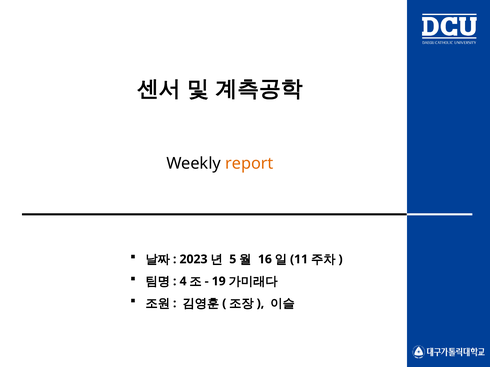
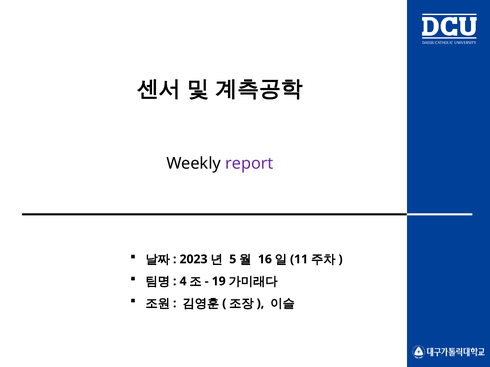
report colour: orange -> purple
